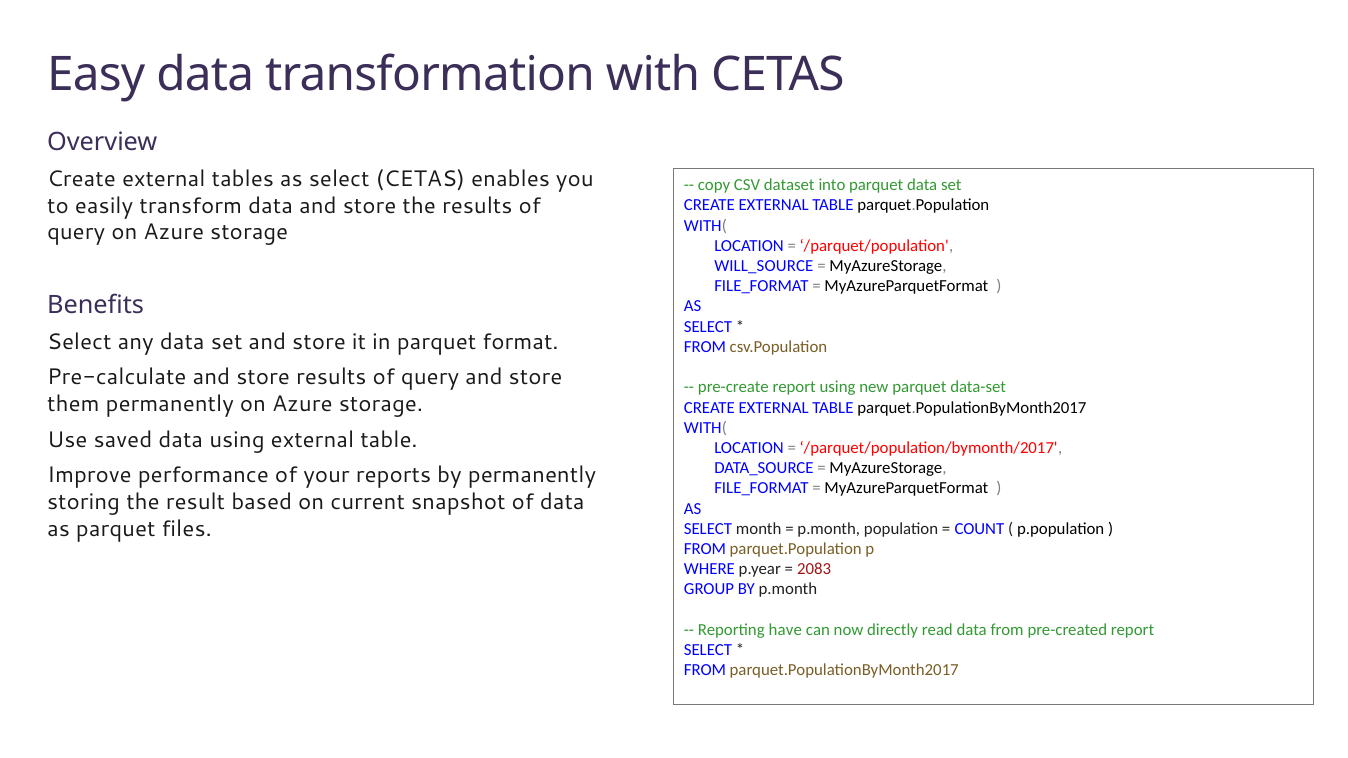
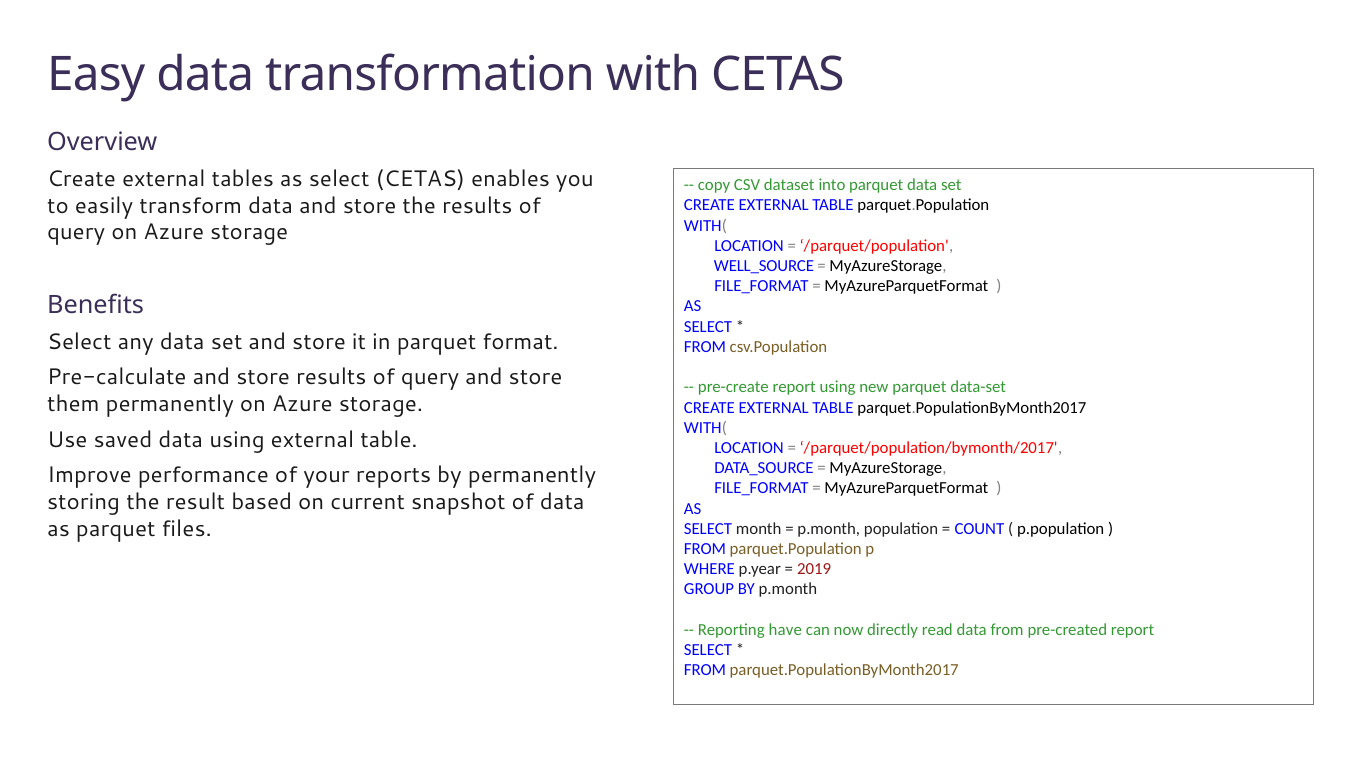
WILL_SOURCE: WILL_SOURCE -> WELL_SOURCE
2083: 2083 -> 2019
